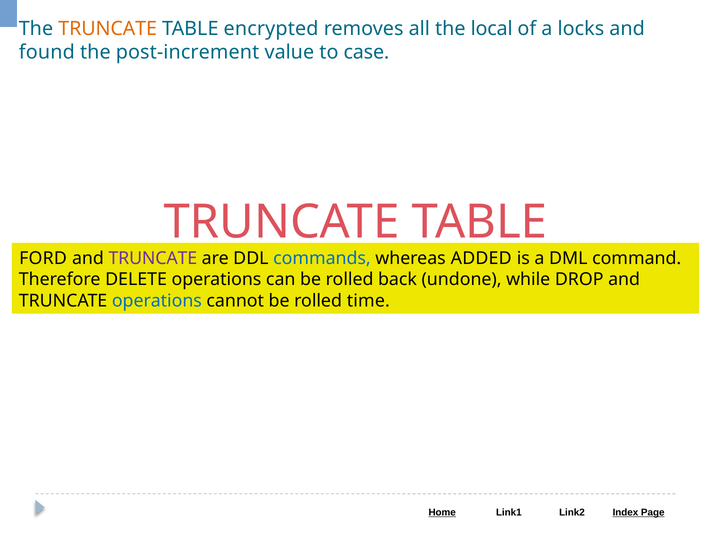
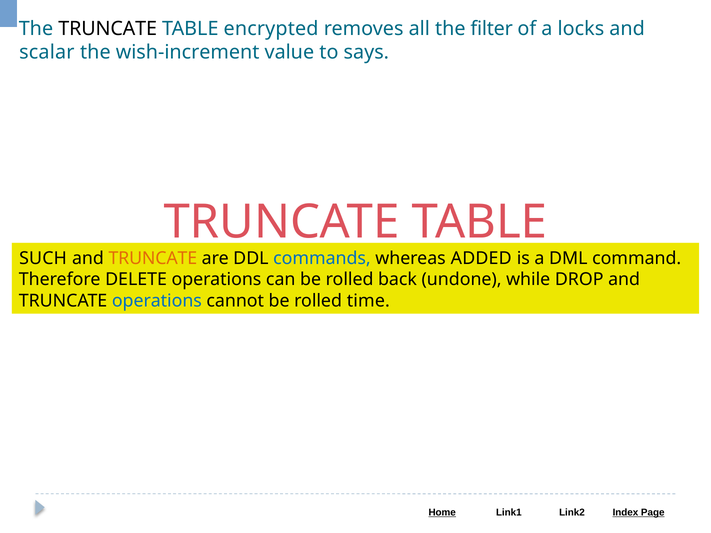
TRUNCATE at (108, 29) colour: orange -> black
local: local -> filter
found: found -> scalar
post-increment: post-increment -> wish-increment
case: case -> says
FORD: FORD -> SUCH
TRUNCATE at (153, 258) colour: purple -> orange
